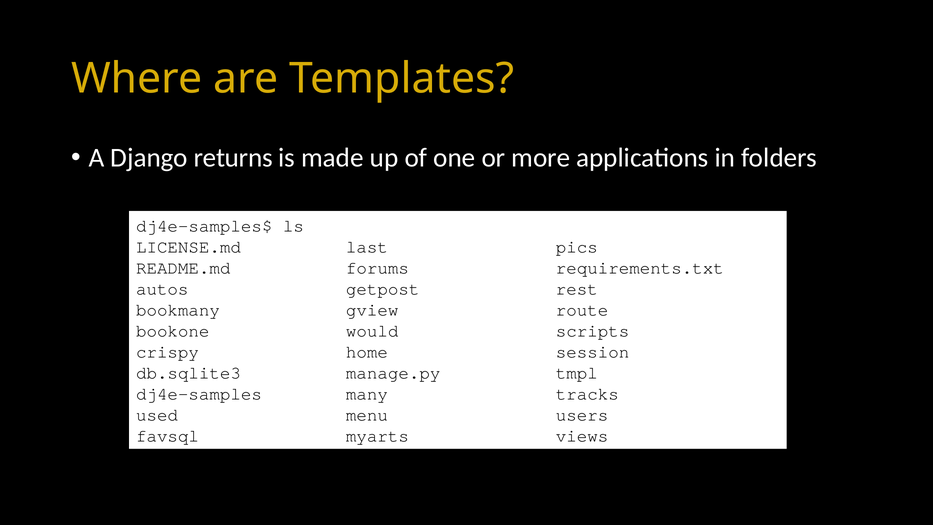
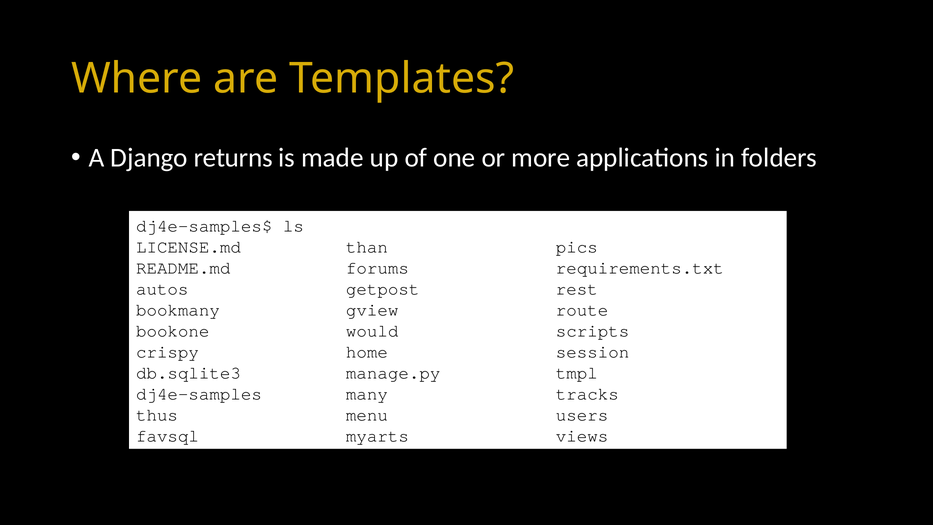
last: last -> than
used: used -> thus
